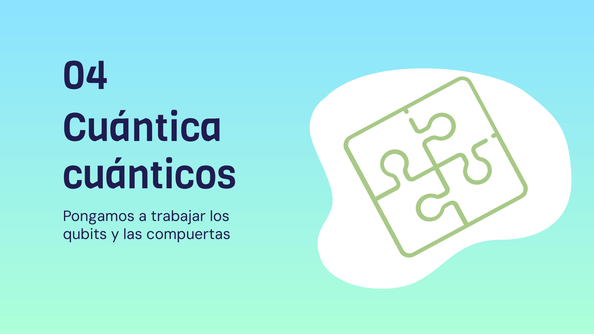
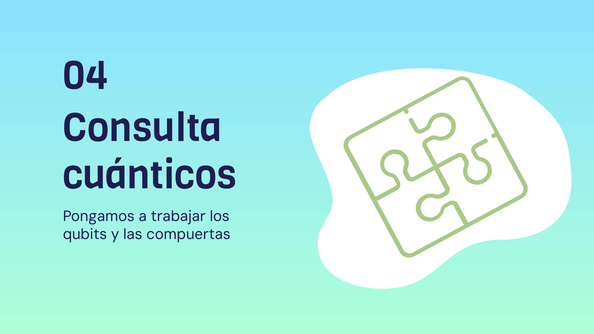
Cuántica: Cuántica -> Consulta
